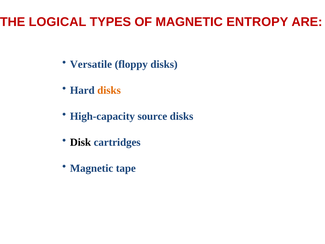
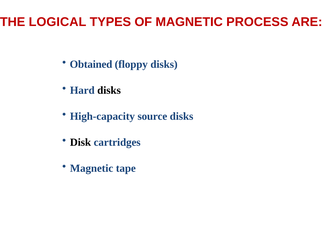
ENTROPY: ENTROPY -> PROCESS
Versatile: Versatile -> Obtained
disks at (109, 90) colour: orange -> black
